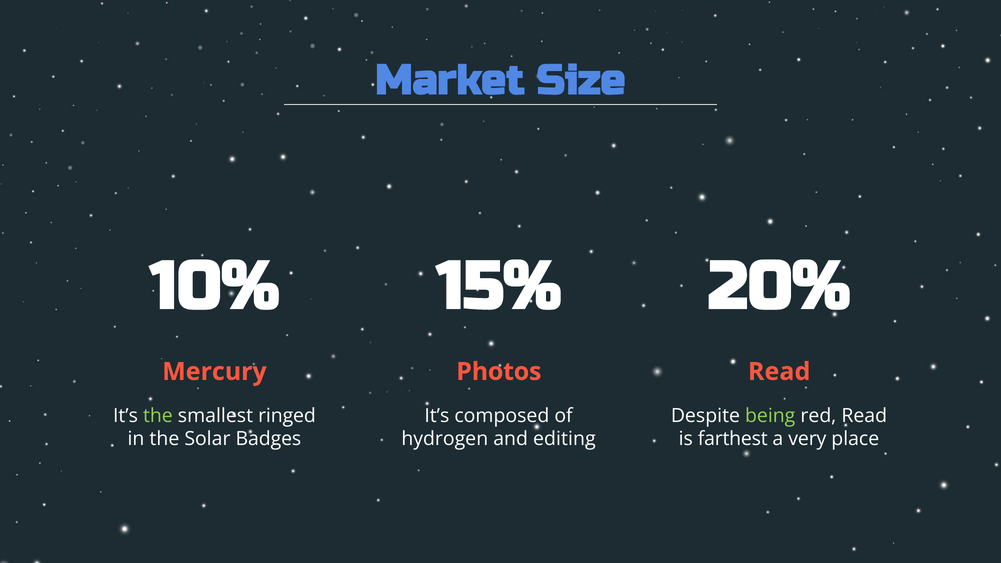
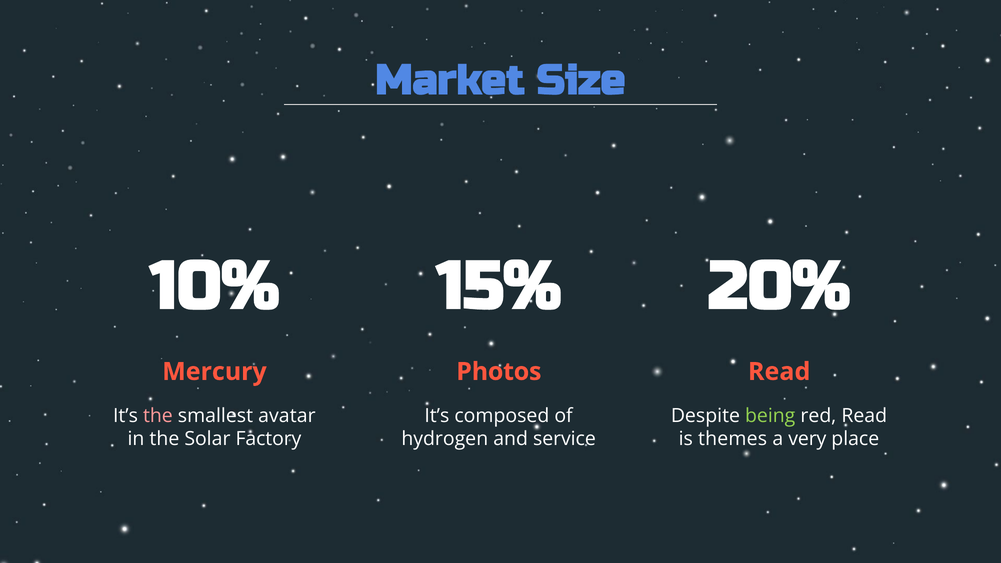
the at (158, 416) colour: light green -> pink
ringed: ringed -> avatar
Badges: Badges -> Factory
editing: editing -> service
farthest: farthest -> themes
